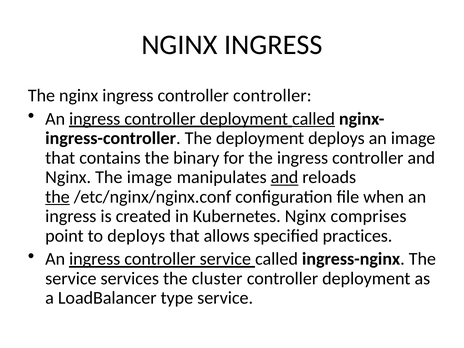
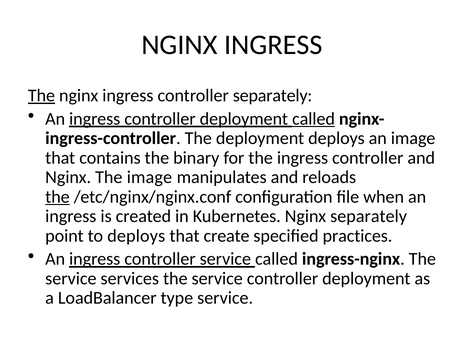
The at (41, 96) underline: none -> present
controller controller: controller -> separately
and at (284, 177) underline: present -> none
Nginx comprises: comprises -> separately
allows: allows -> create
cluster at (217, 278): cluster -> service
